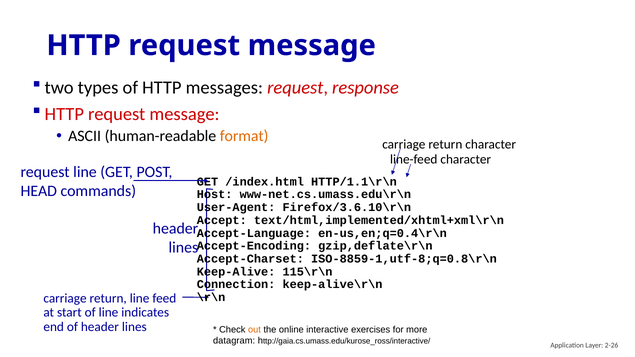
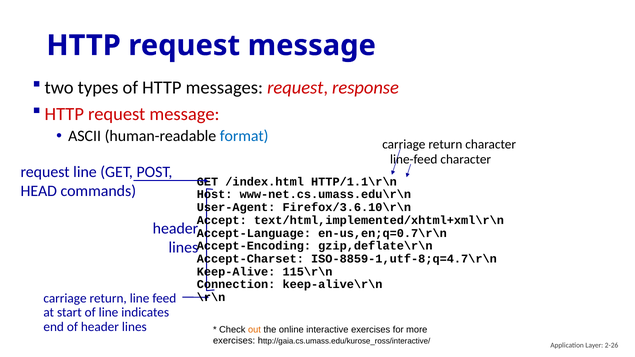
format colour: orange -> blue
en-us,en;q=0.4\r\n: en-us,en;q=0.4\r\n -> en-us,en;q=0.7\r\n
ISO-8859-1,utf-8;q=0.8\r\n: ISO-8859-1,utf-8;q=0.8\r\n -> ISO-8859-1,utf-8;q=4.7\r\n
datagram at (234, 341): datagram -> exercises
